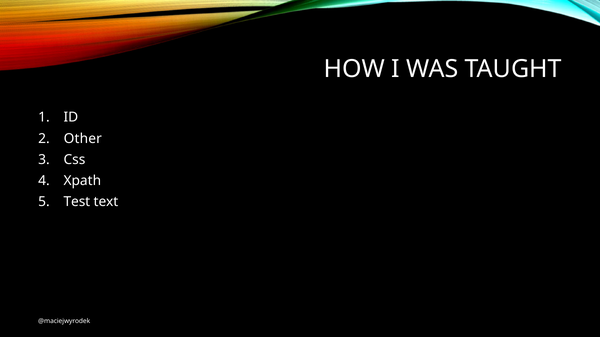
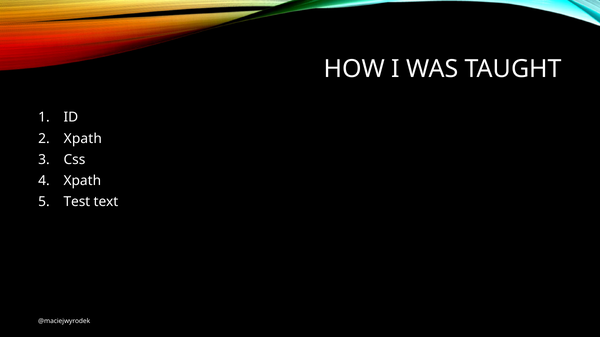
Other at (83, 139): Other -> Xpath
